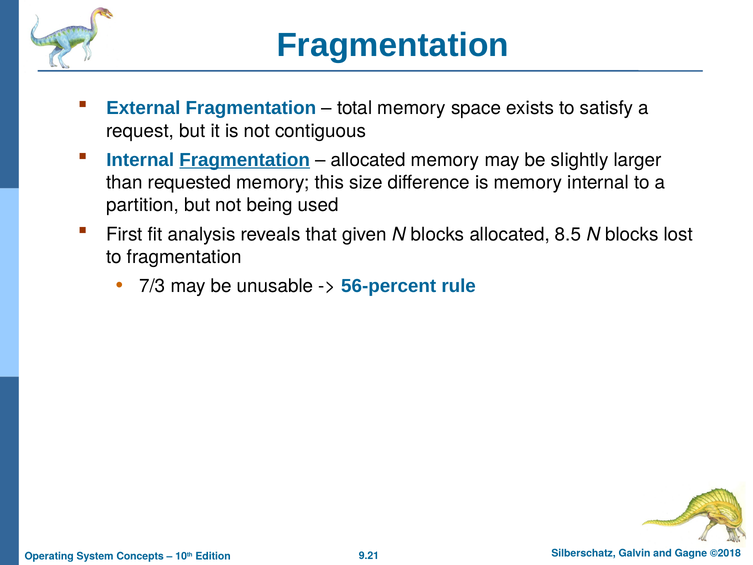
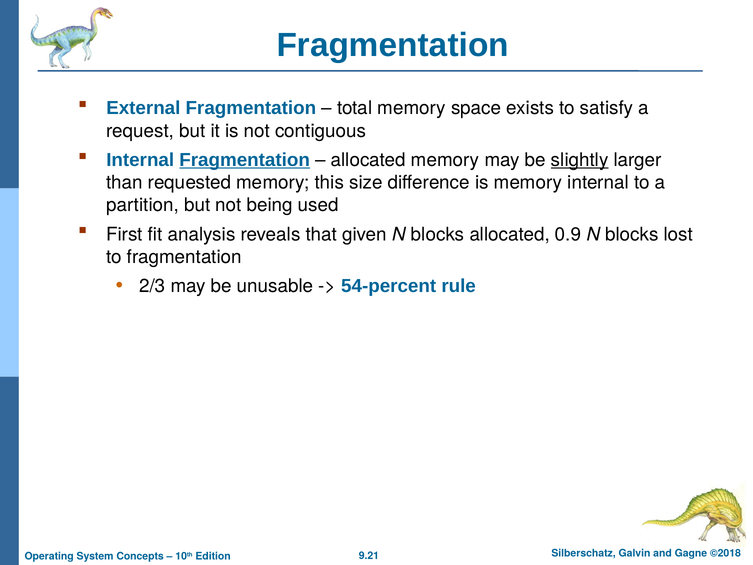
slightly underline: none -> present
8.5: 8.5 -> 0.9
7/3: 7/3 -> 2/3
56-percent: 56-percent -> 54-percent
